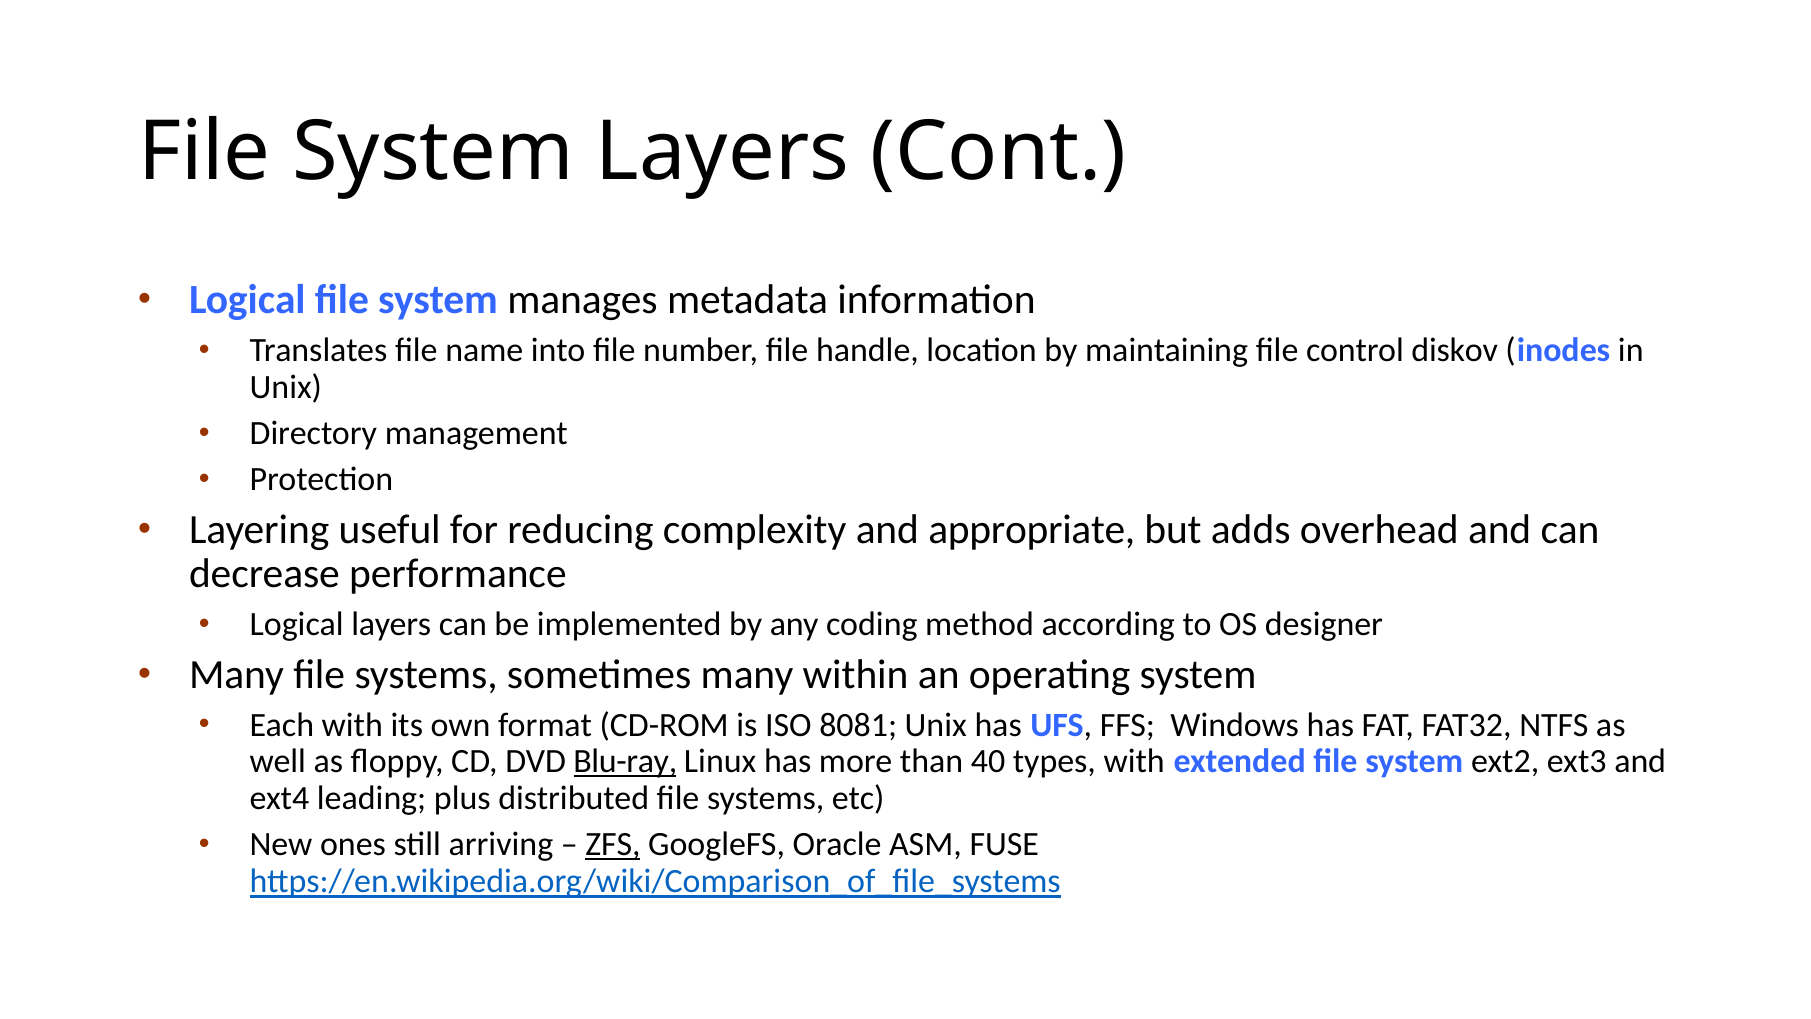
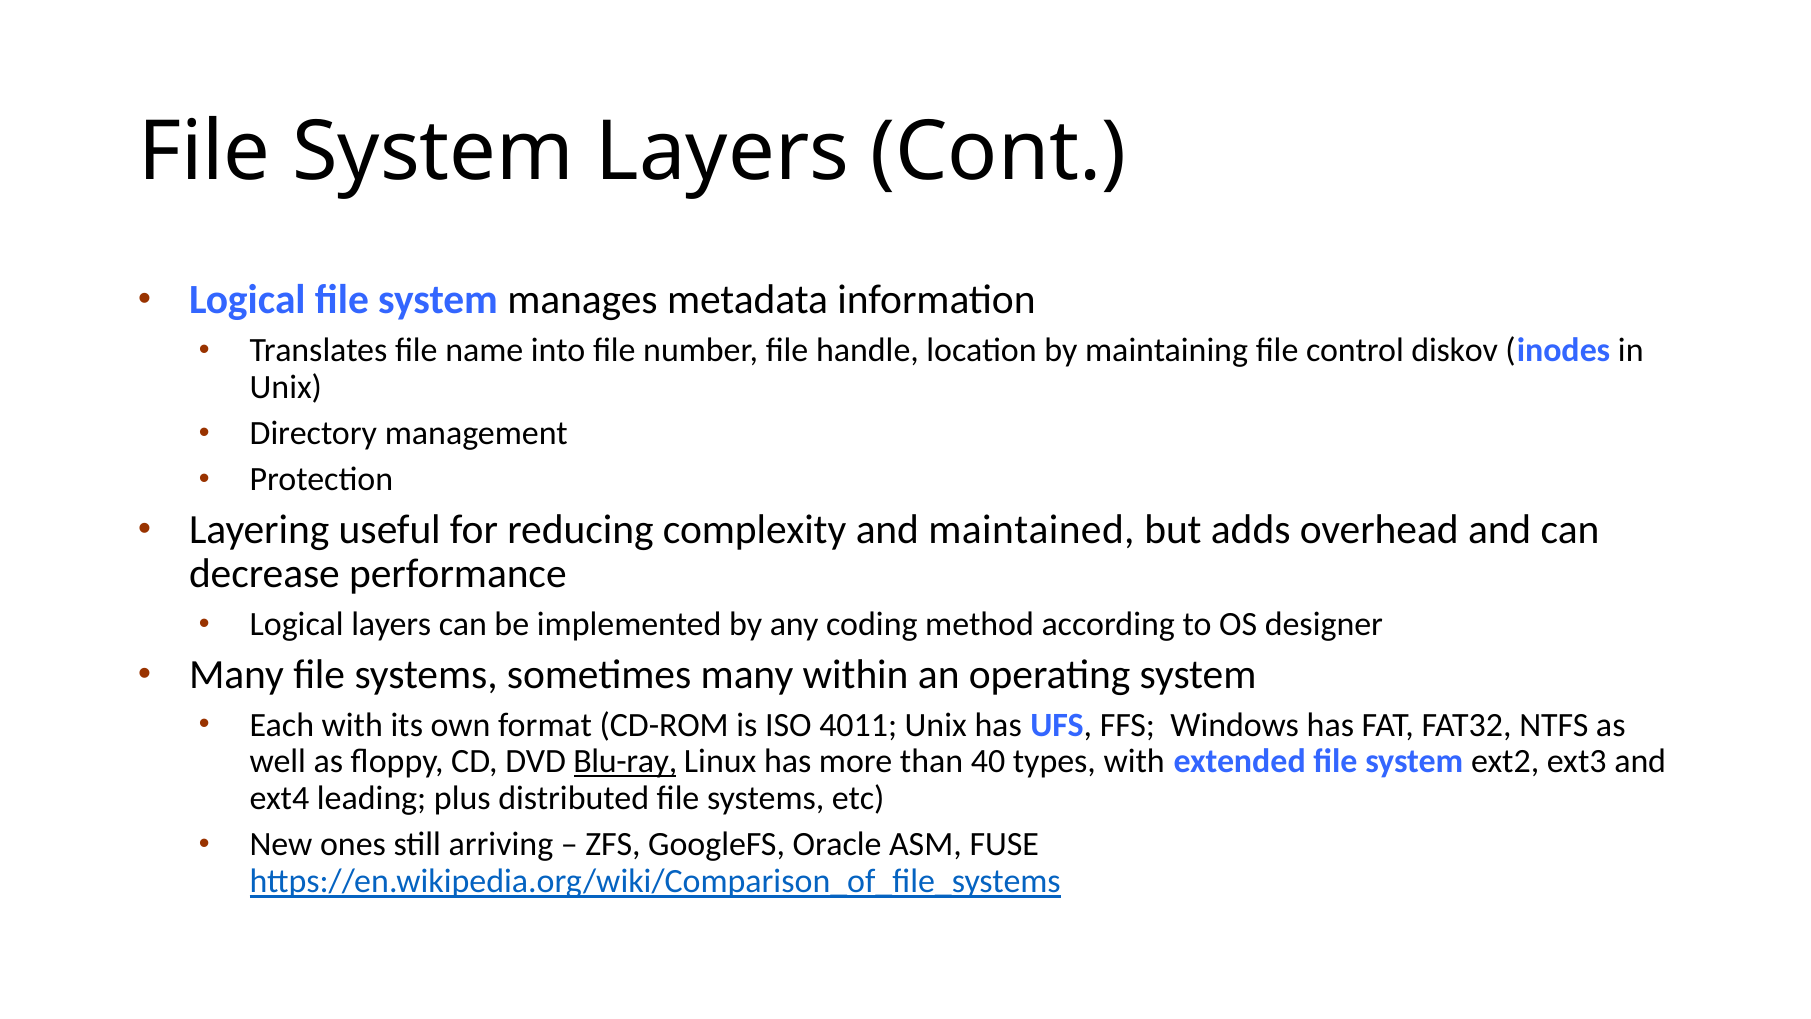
appropriate: appropriate -> maintained
8081: 8081 -> 4011
ZFS underline: present -> none
